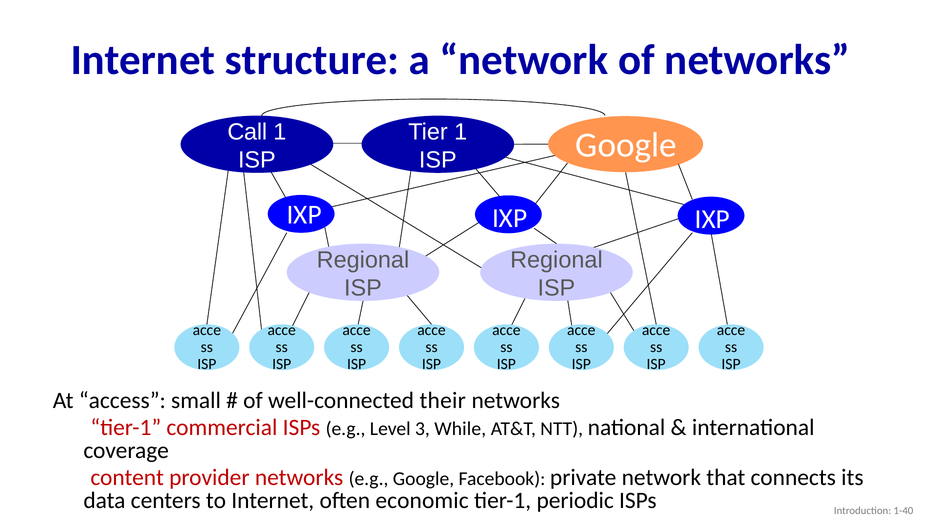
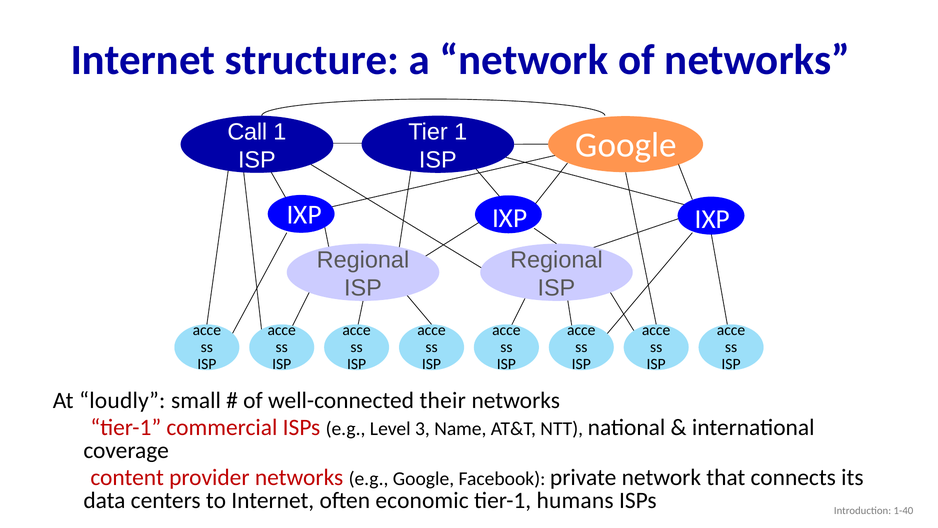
access: access -> loudly
While: While -> Name
periodic: periodic -> humans
